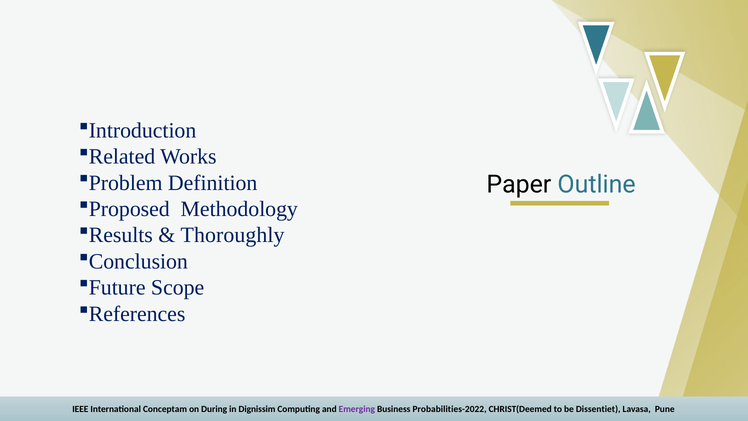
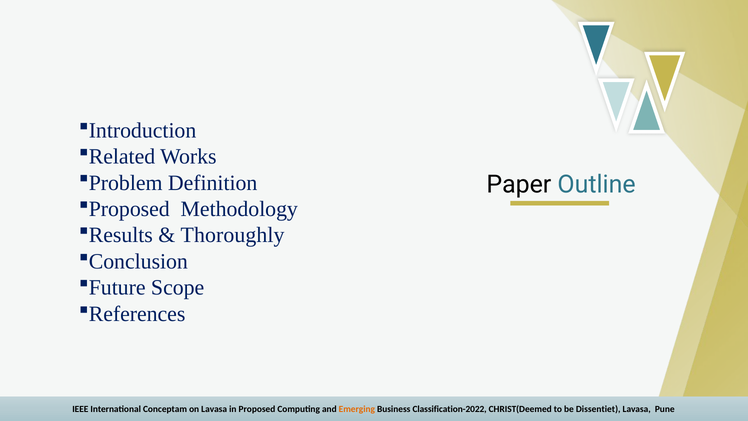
on During: During -> Lavasa
Dignissim: Dignissim -> Proposed
Emerging colour: purple -> orange
Probabilities-2022: Probabilities-2022 -> Classification-2022
